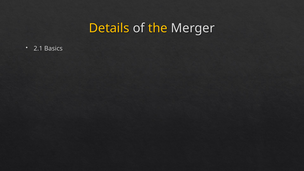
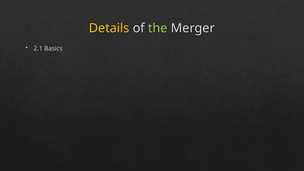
the colour: yellow -> light green
